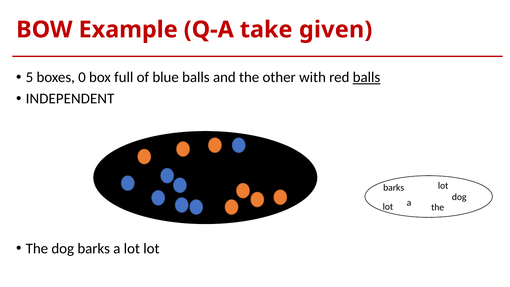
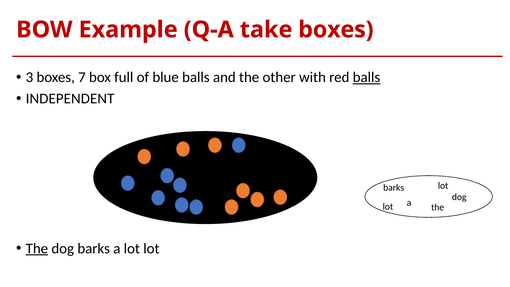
take given: given -> boxes
5: 5 -> 3
0: 0 -> 7
The at (37, 248) underline: none -> present
